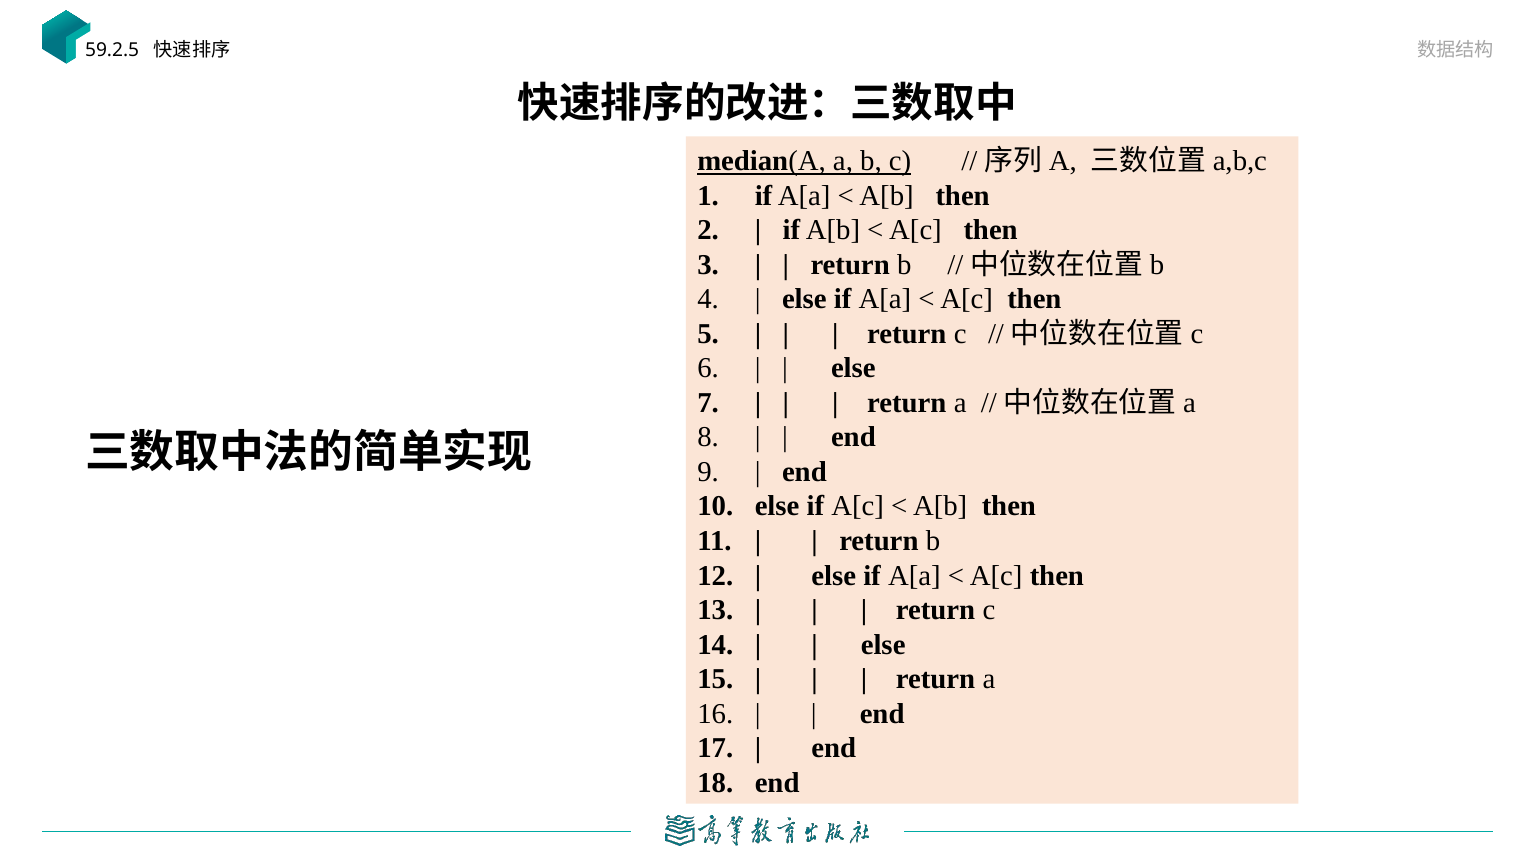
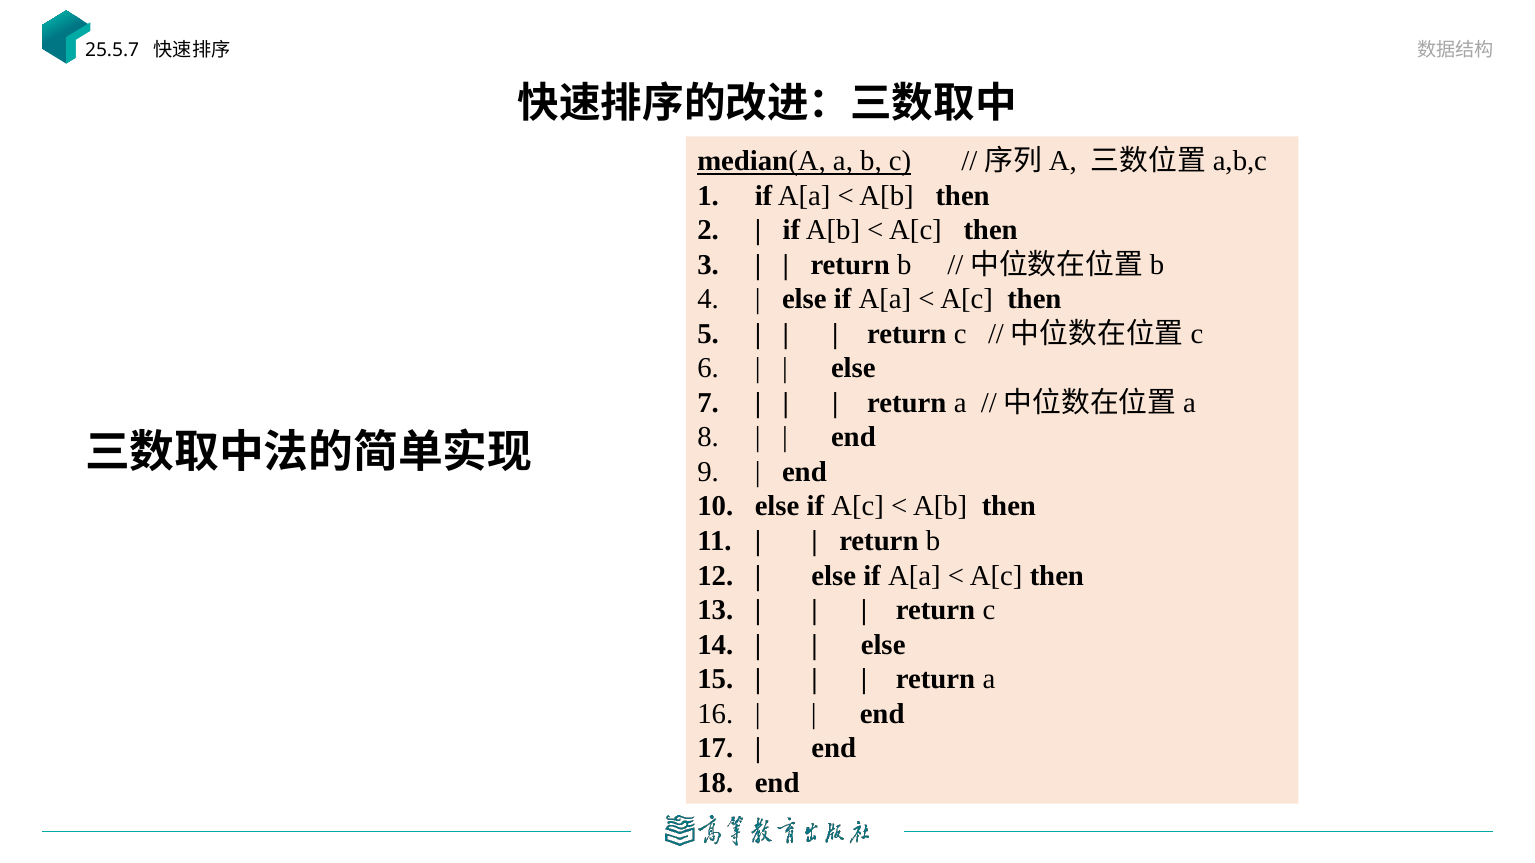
59.2.5: 59.2.5 -> 25.5.7
